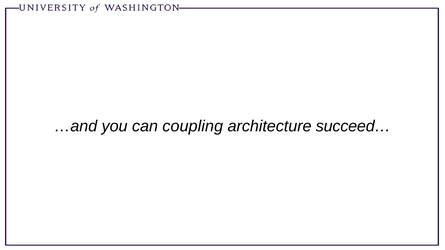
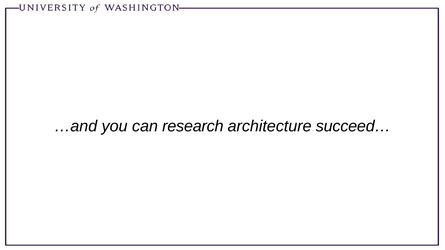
coupling: coupling -> research
